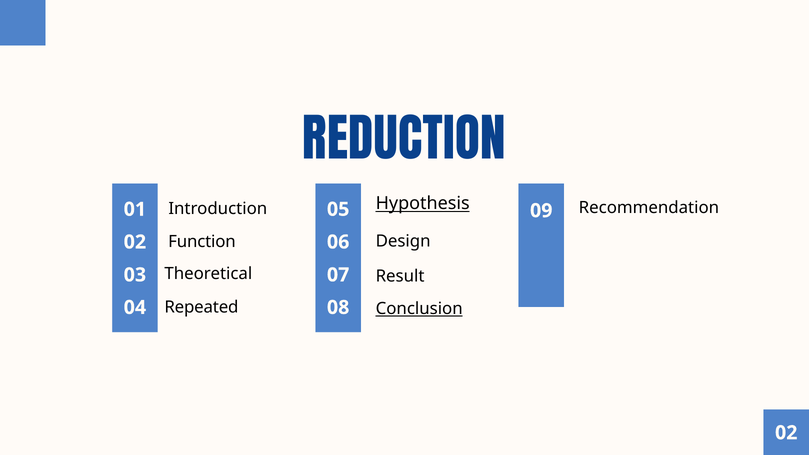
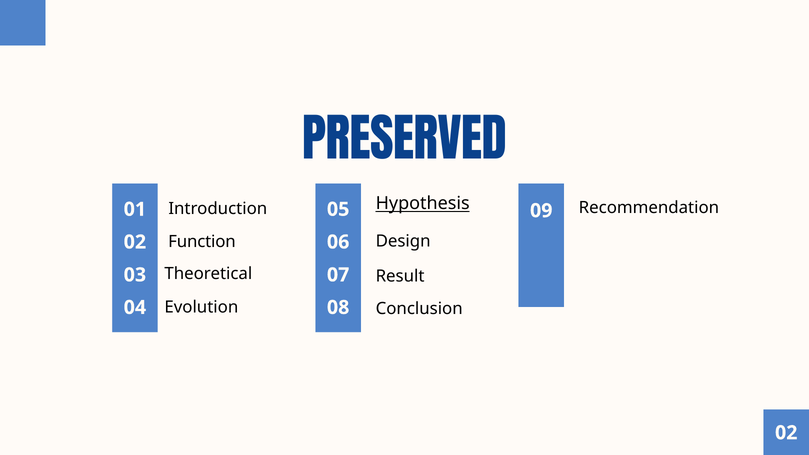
REDUCTION: REDUCTION -> PRESERVED
Repeated: Repeated -> Evolution
Conclusion underline: present -> none
